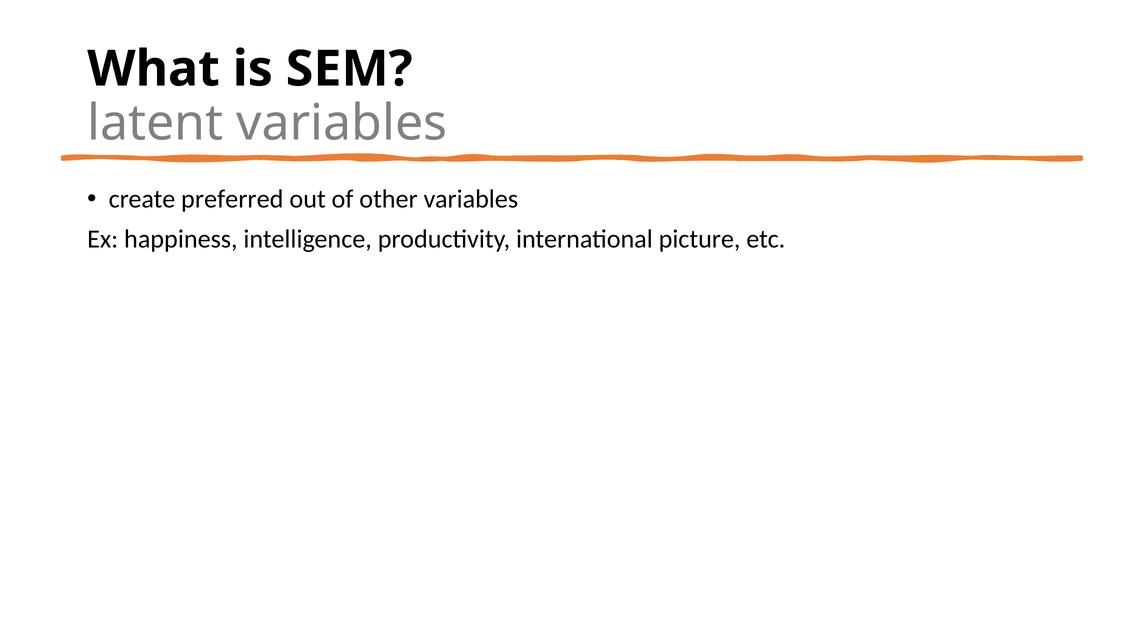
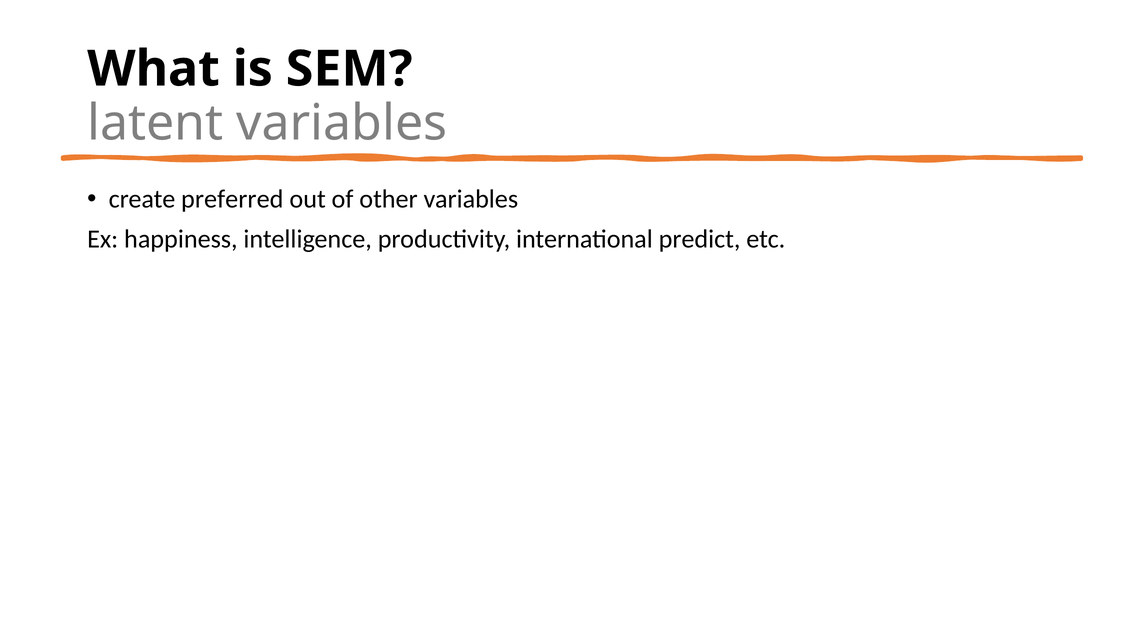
picture: picture -> predict
